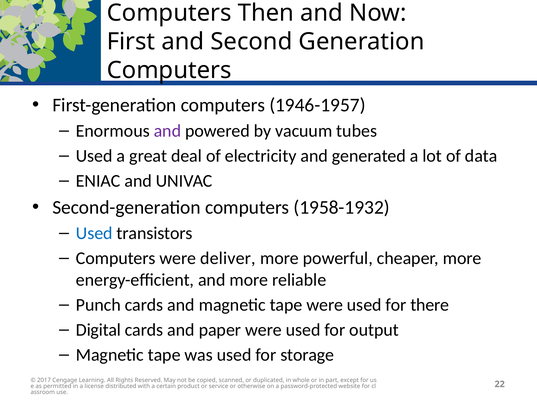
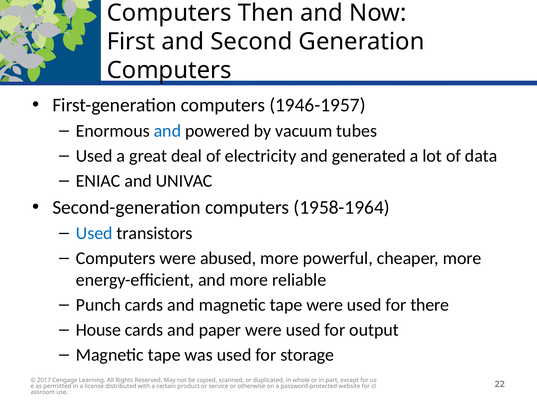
and at (167, 131) colour: purple -> blue
1958-1932: 1958-1932 -> 1958-1964
deliver: deliver -> abused
Digital: Digital -> House
